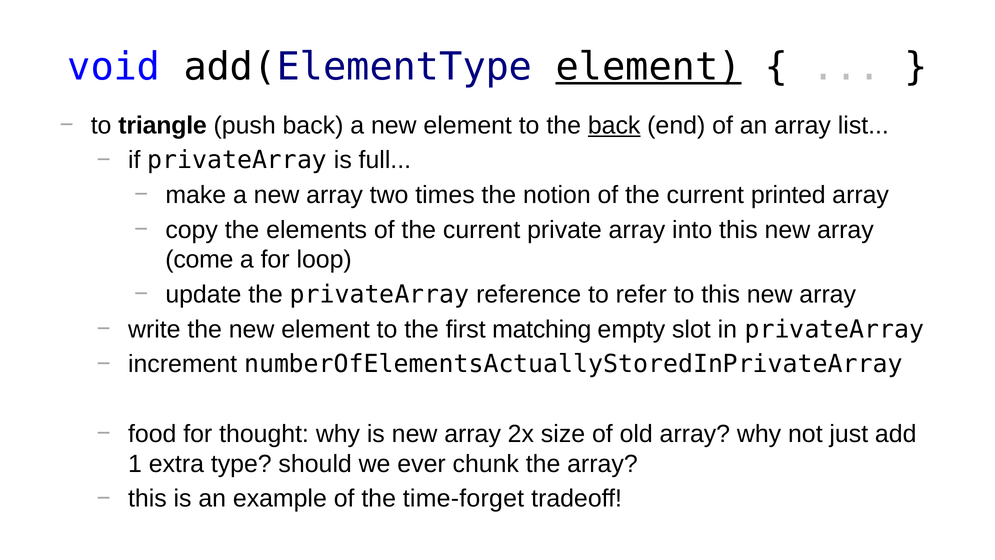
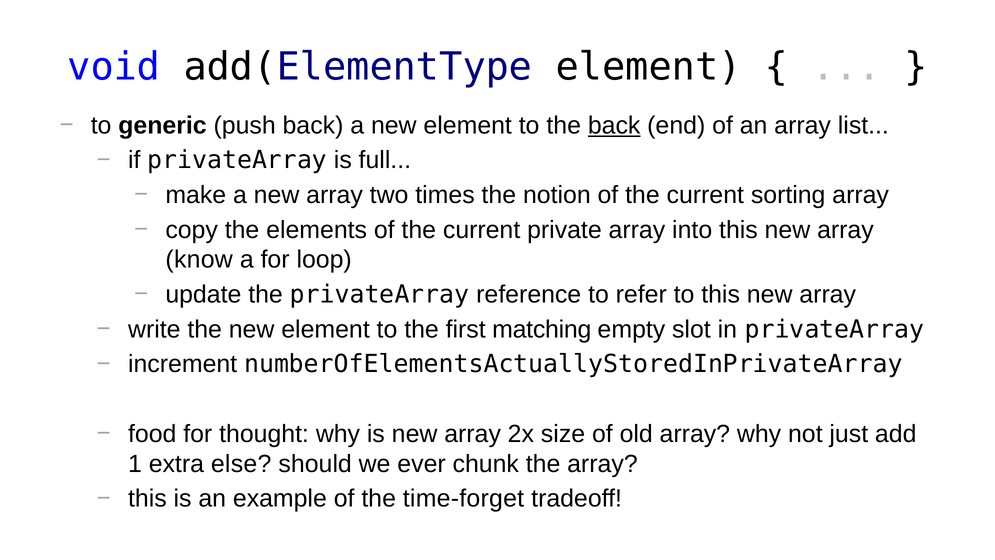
element at (649, 67) underline: present -> none
triangle: triangle -> generic
printed: printed -> sorting
come: come -> know
type: type -> else
